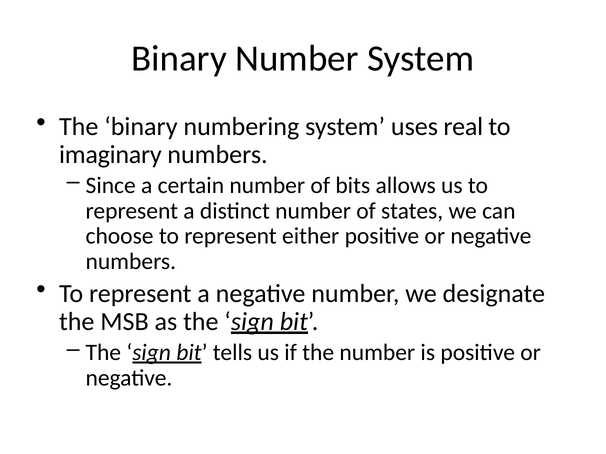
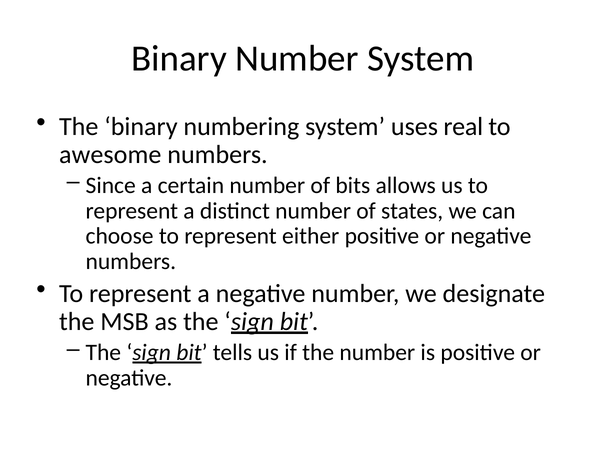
imaginary: imaginary -> awesome
